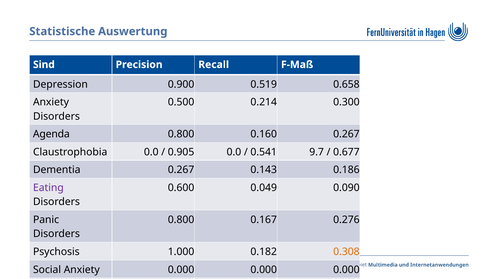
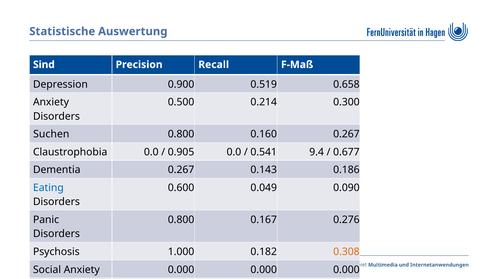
Agenda: Agenda -> Suchen
9.7: 9.7 -> 9.4
Eating colour: purple -> blue
